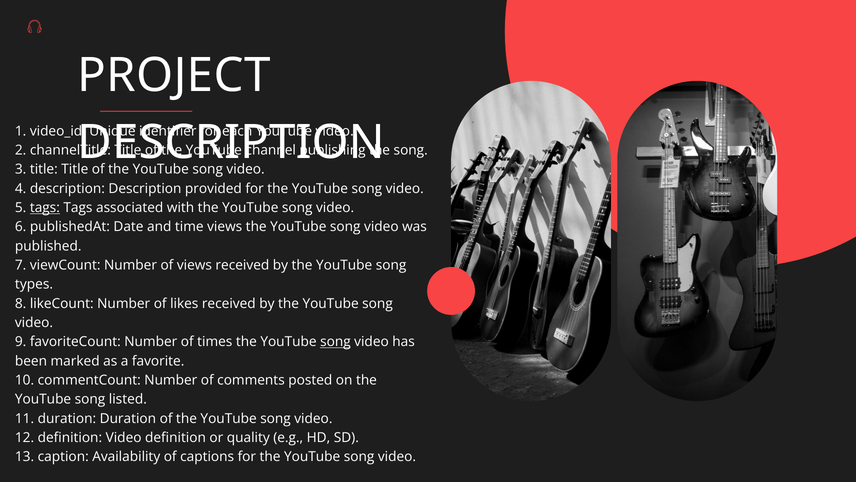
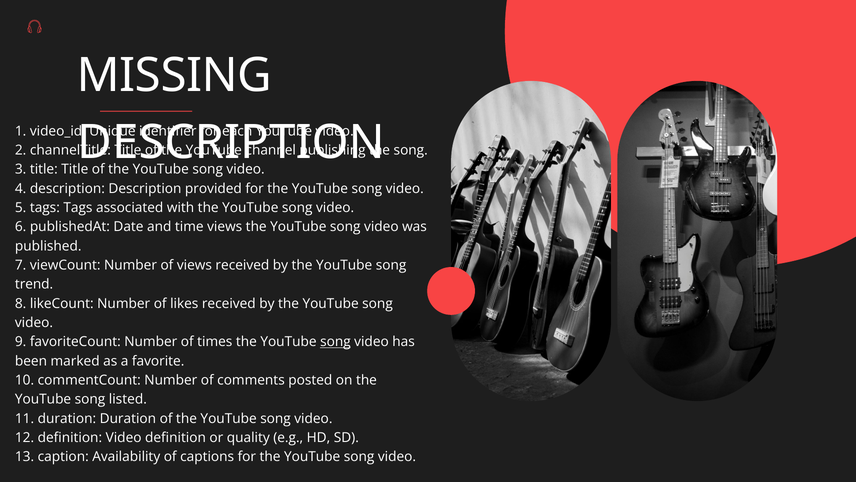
PROJECT: PROJECT -> MISSING
tags at (45, 208) underline: present -> none
types: types -> trend
